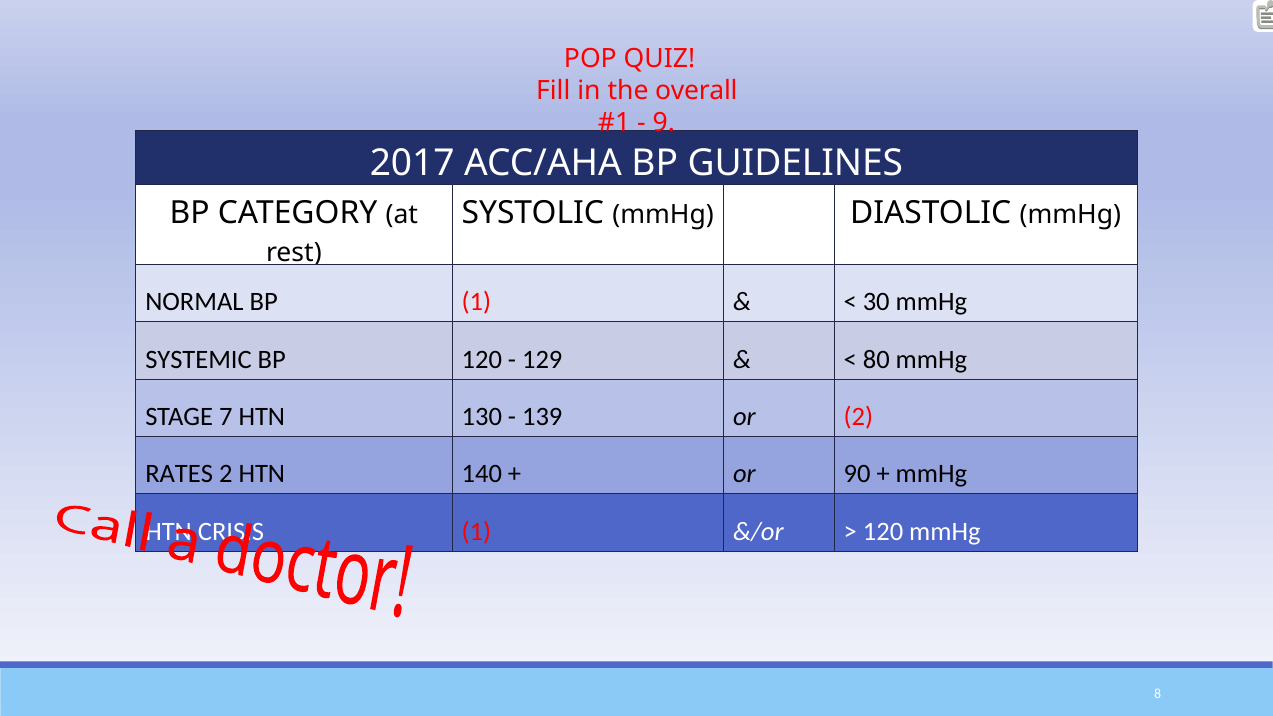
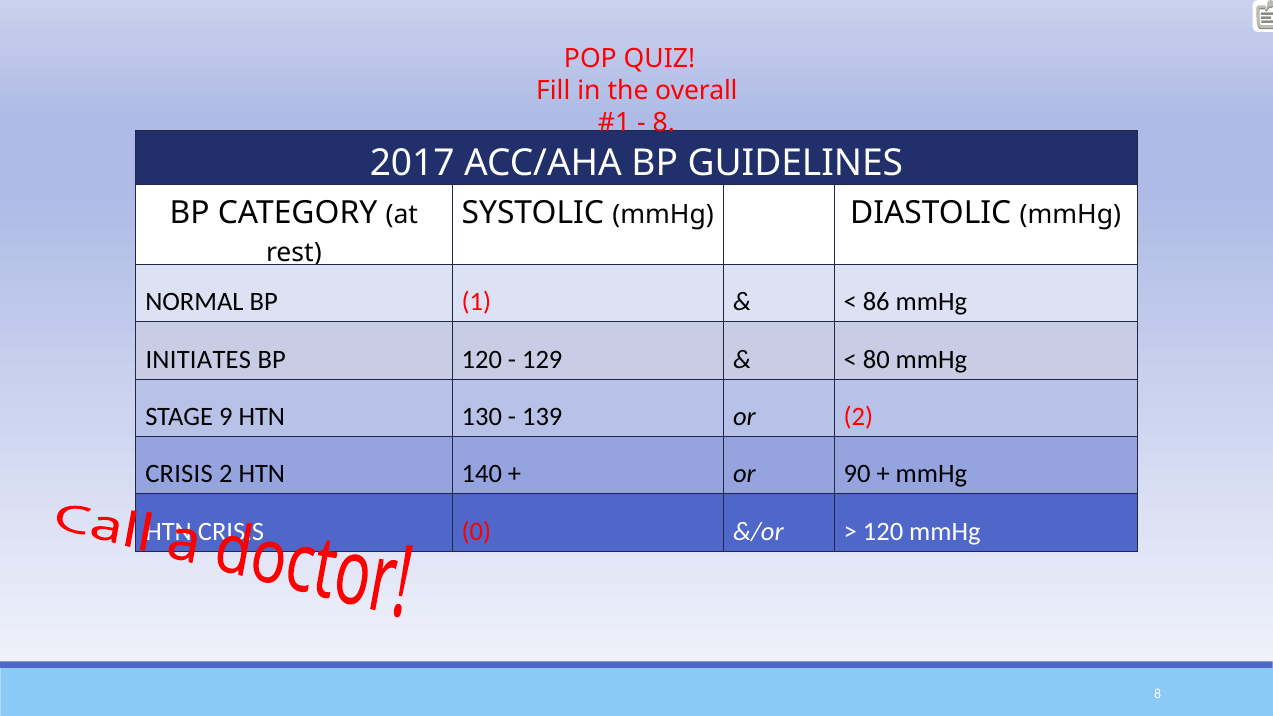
9 at (664, 123): 9 -> 8
30: 30 -> 86
SYSTEMIC: SYSTEMIC -> INITIATES
7: 7 -> 9
RATES at (179, 474): RATES -> CRISIS
1 at (476, 531): 1 -> 0
